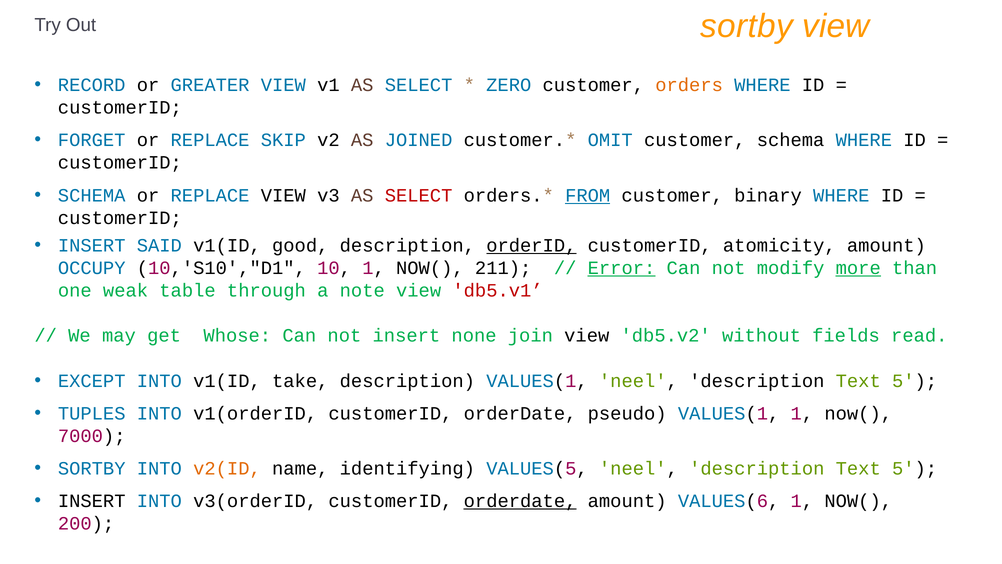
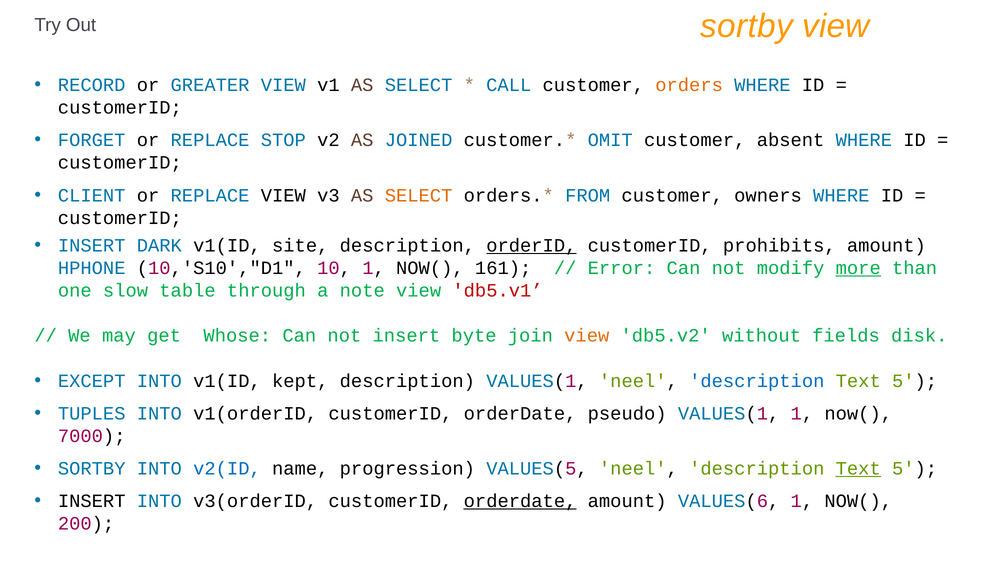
ZERO: ZERO -> CALL
SKIP: SKIP -> STOP
customer schema: schema -> absent
SCHEMA at (92, 195): SCHEMA -> CLIENT
SELECT at (419, 195) colour: red -> orange
FROM underline: present -> none
binary: binary -> owners
SAID: SAID -> DARK
good: good -> site
atomicity: atomicity -> prohibits
OCCUPY: OCCUPY -> HPHONE
211: 211 -> 161
Error underline: present -> none
weak: weak -> slow
none: none -> byte
view at (587, 335) colour: black -> orange
read: read -> disk
take: take -> kept
description at (757, 381) colour: black -> blue
v2(ID colour: orange -> blue
identifying: identifying -> progression
Text at (858, 468) underline: none -> present
